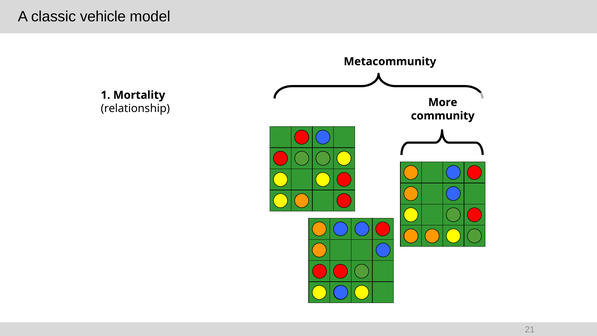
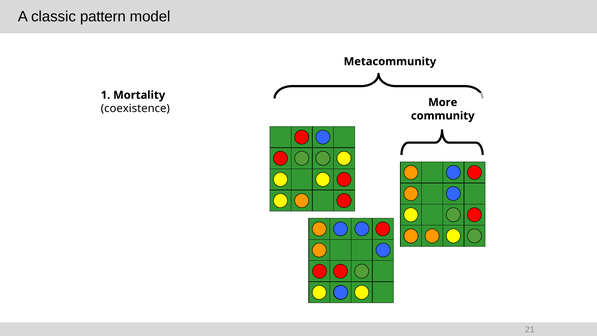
vehicle: vehicle -> pattern
relationship: relationship -> coexistence
